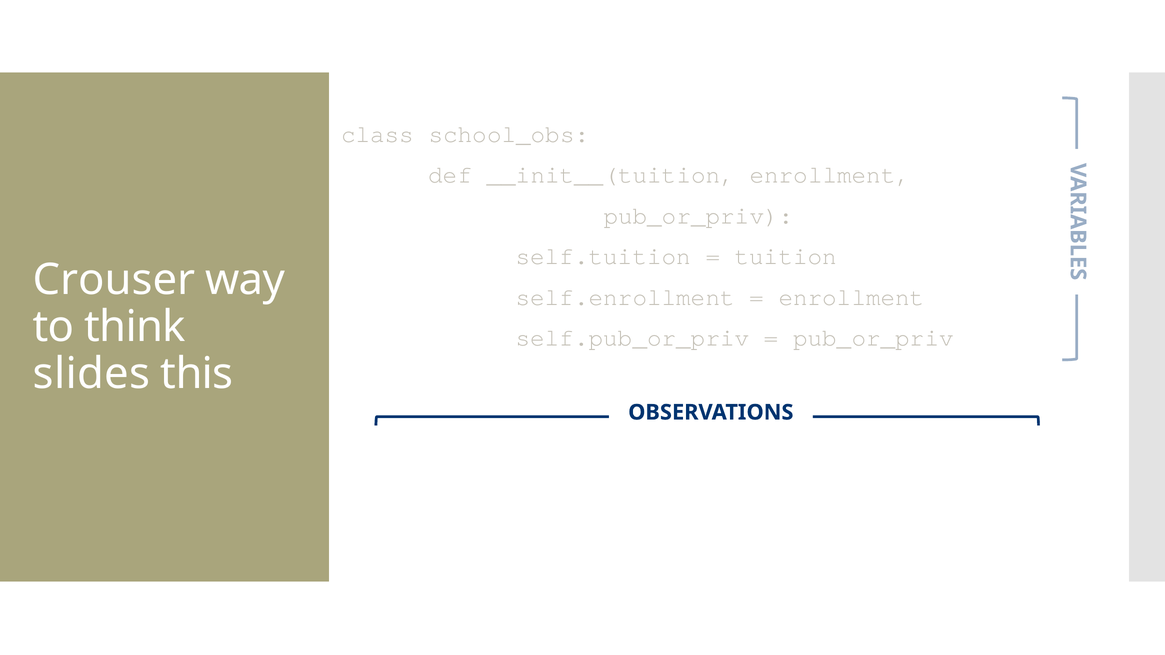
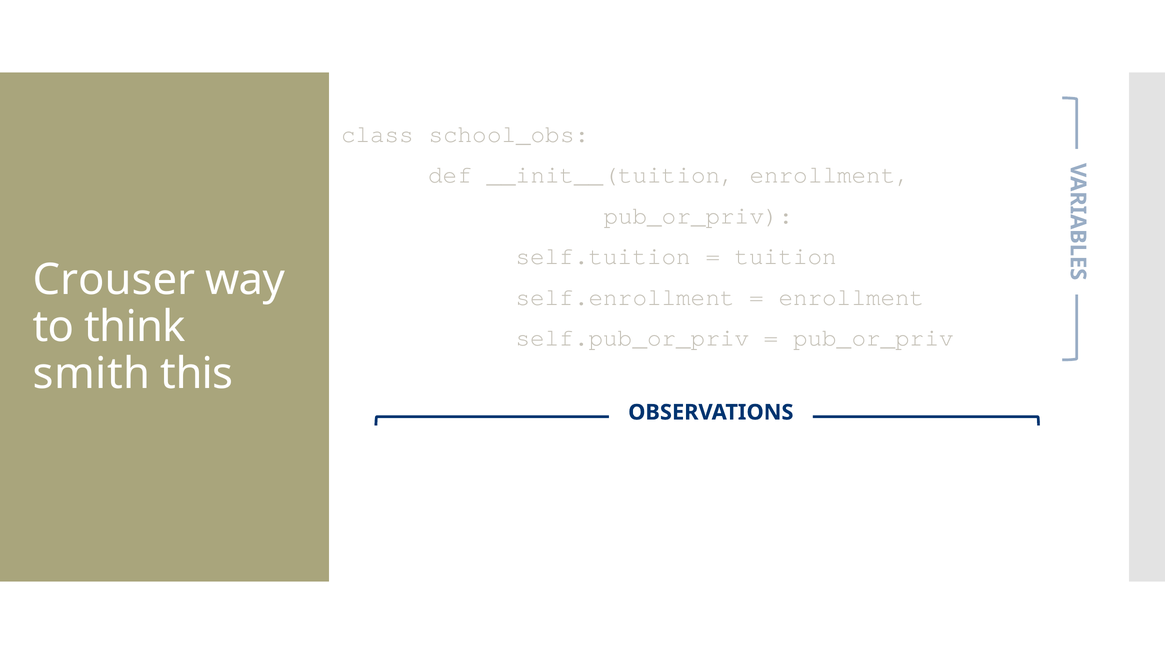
slides at (92, 374): slides -> smith
